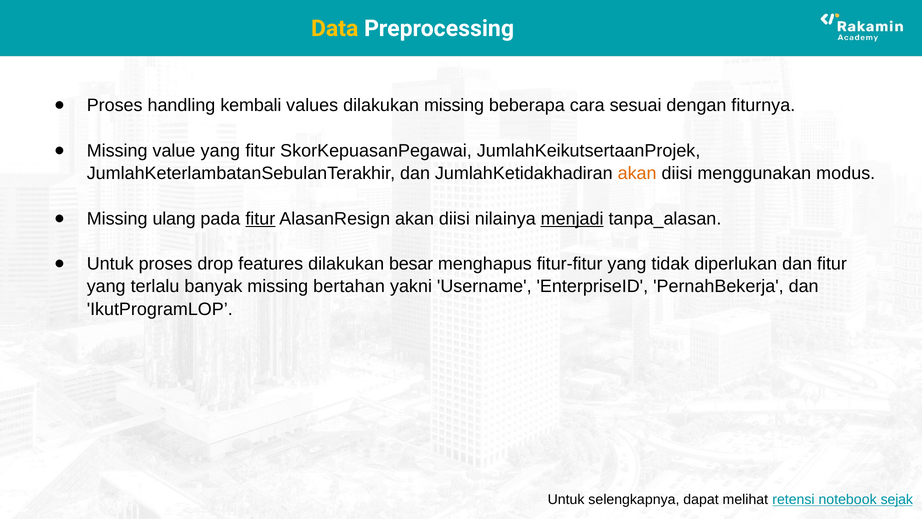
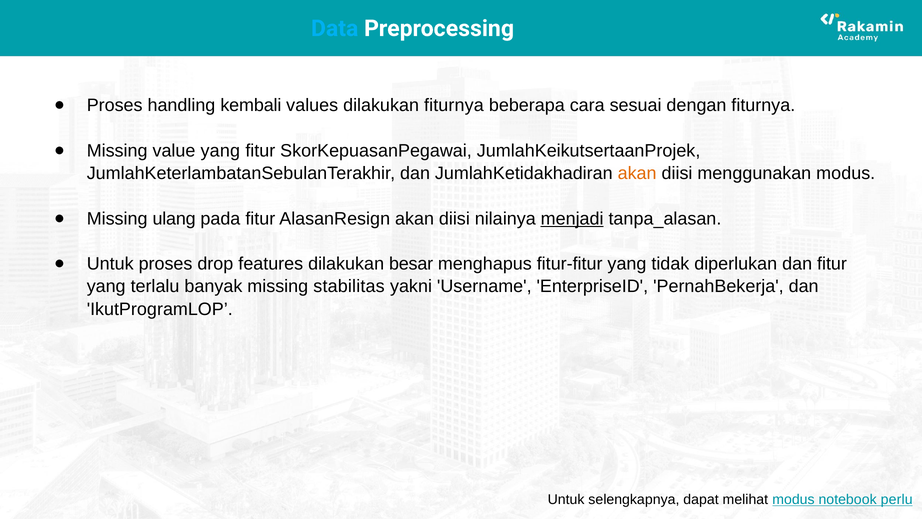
Data colour: yellow -> light blue
dilakukan missing: missing -> fiturnya
fitur at (260, 218) underline: present -> none
bertahan: bertahan -> stabilitas
melihat retensi: retensi -> modus
sejak: sejak -> perlu
